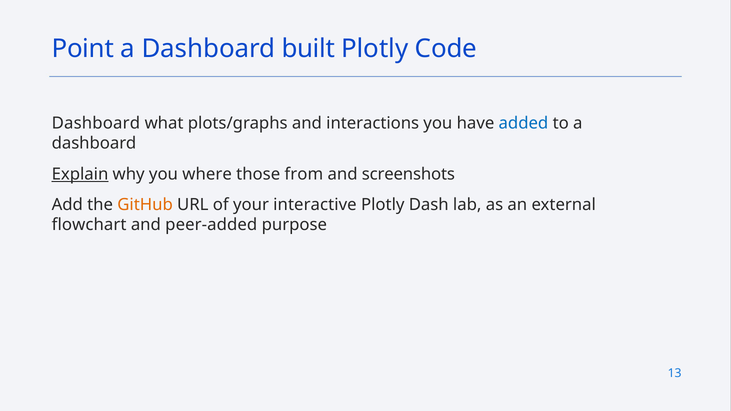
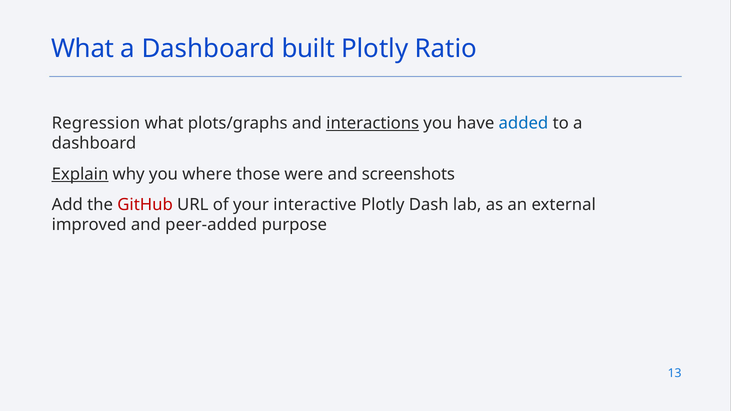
Point at (83, 49): Point -> What
Code: Code -> Ratio
Dashboard at (96, 123): Dashboard -> Regression
interactions underline: none -> present
from: from -> were
GitHub colour: orange -> red
flowchart: flowchart -> improved
